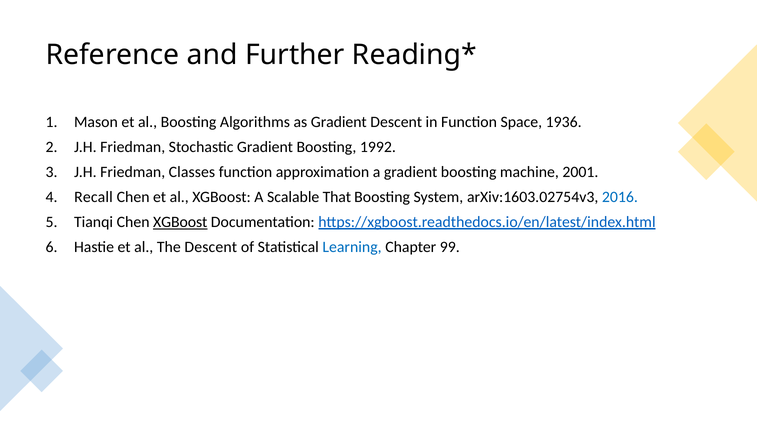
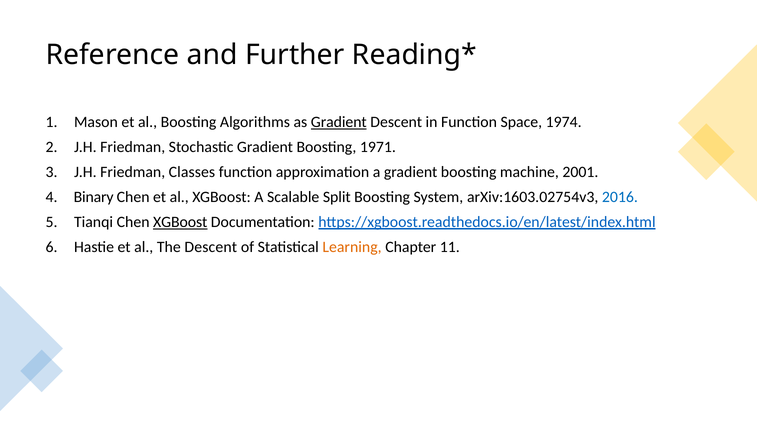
Gradient at (339, 122) underline: none -> present
1936: 1936 -> 1974
1992: 1992 -> 1971
Recall: Recall -> Binary
That: That -> Split
Learning colour: blue -> orange
99: 99 -> 11
